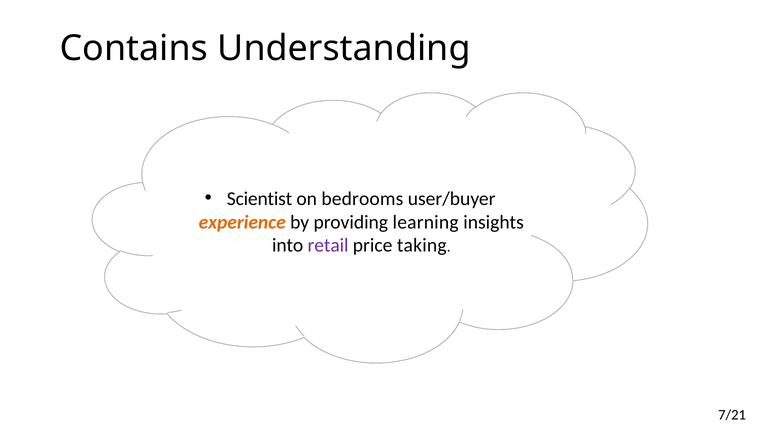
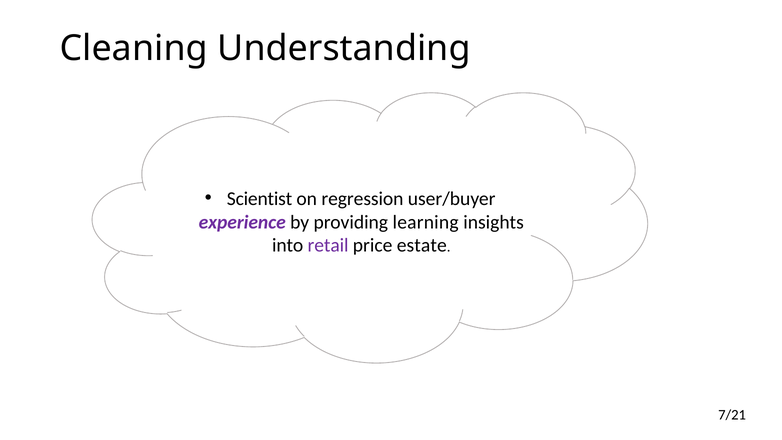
Contains: Contains -> Cleaning
bedrooms: bedrooms -> regression
experience colour: orange -> purple
taking: taking -> estate
